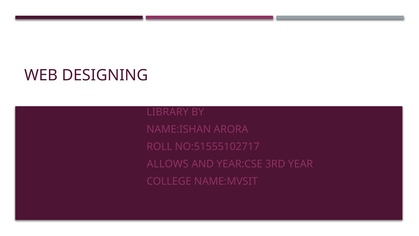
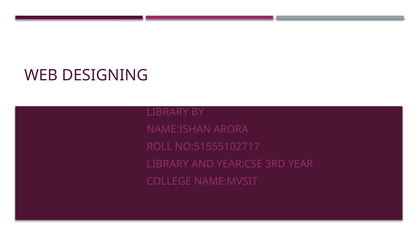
ALLOWS at (168, 164): ALLOWS -> LIBRARY
